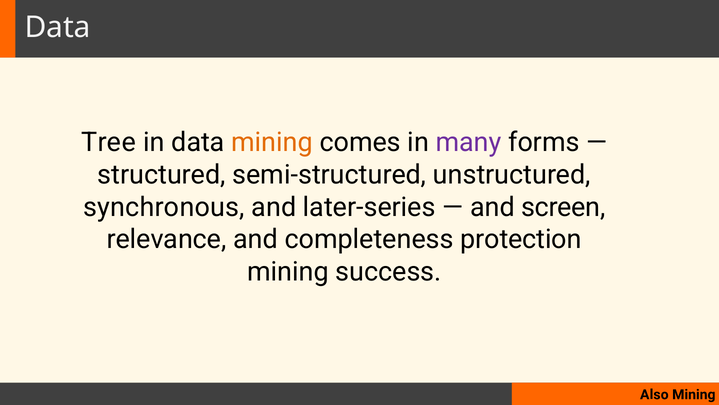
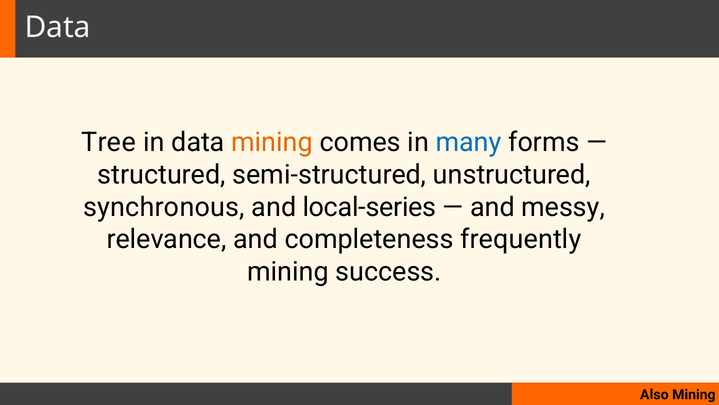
many colour: purple -> blue
later-series: later-series -> local-series
screen: screen -> messy
protection: protection -> frequently
